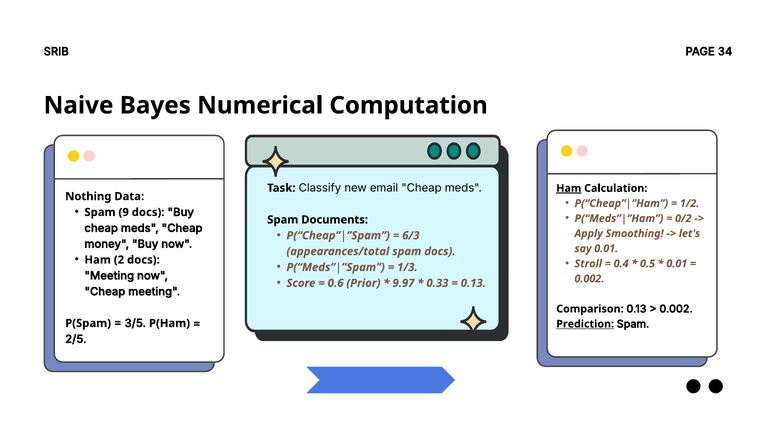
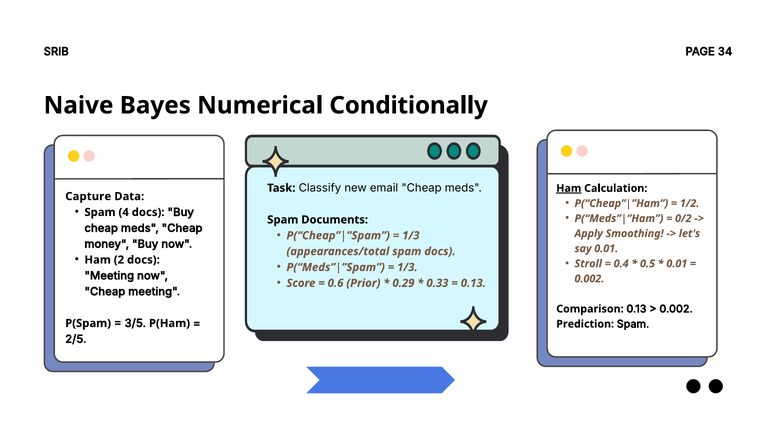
Computation: Computation -> Conditionally
Nothing: Nothing -> Capture
9: 9 -> 4
6/3 at (411, 235): 6/3 -> 1/3
9.97: 9.97 -> 0.29
Prediction underline: present -> none
